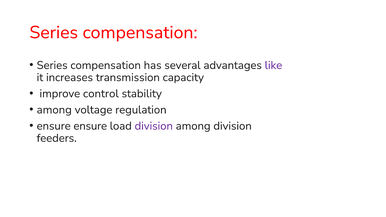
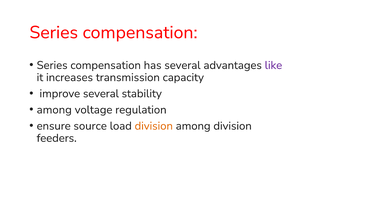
improve control: control -> several
ensure ensure: ensure -> source
division at (154, 126) colour: purple -> orange
